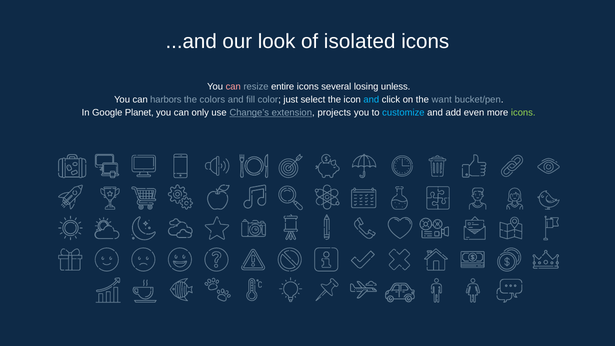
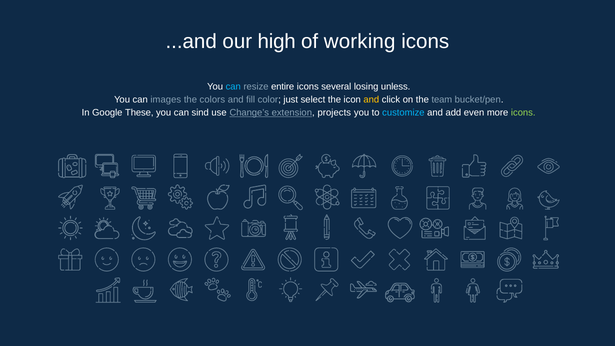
look: look -> high
isolated: isolated -> working
can at (233, 87) colour: pink -> light blue
harbors: harbors -> images
and at (371, 100) colour: light blue -> yellow
want: want -> team
Planet: Planet -> These
only: only -> sind
